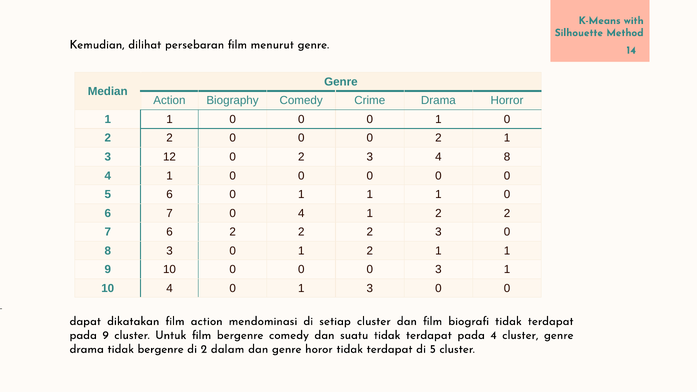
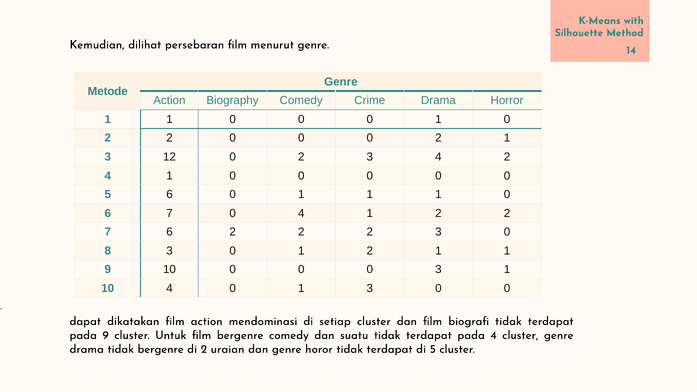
Median: Median -> Metode
4 8: 8 -> 2
dalam: dalam -> uraian
